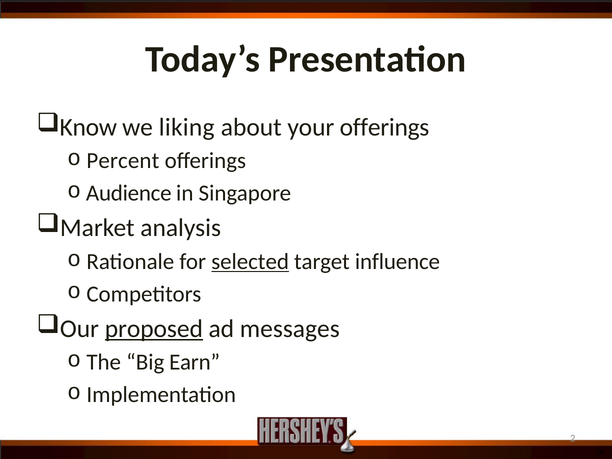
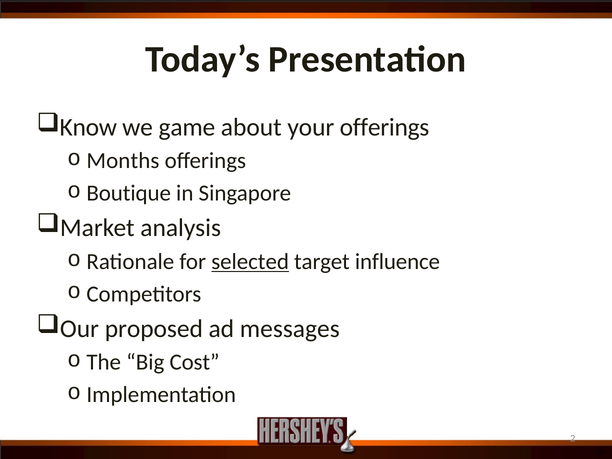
liking: liking -> game
Percent: Percent -> Months
Audience: Audience -> Boutique
proposed underline: present -> none
Earn: Earn -> Cost
